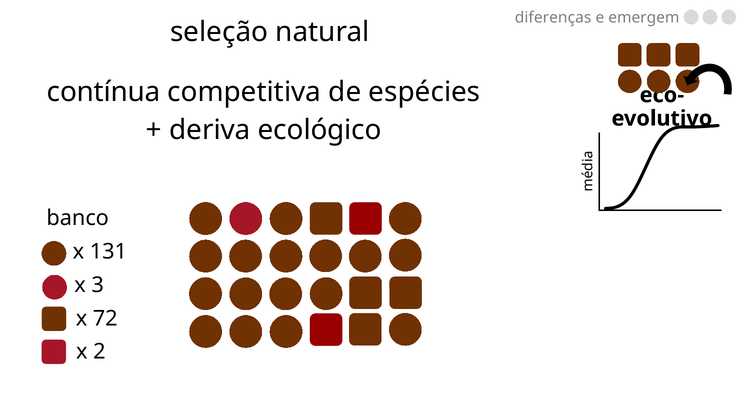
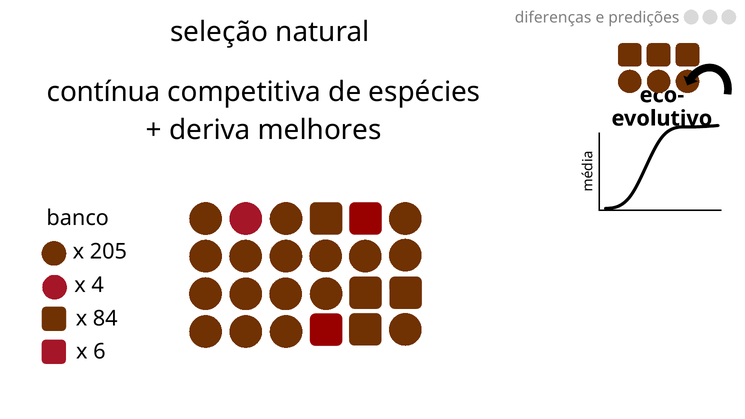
emergem: emergem -> predições
ecológico: ecológico -> melhores
131: 131 -> 205
3: 3 -> 4
72: 72 -> 84
2: 2 -> 6
